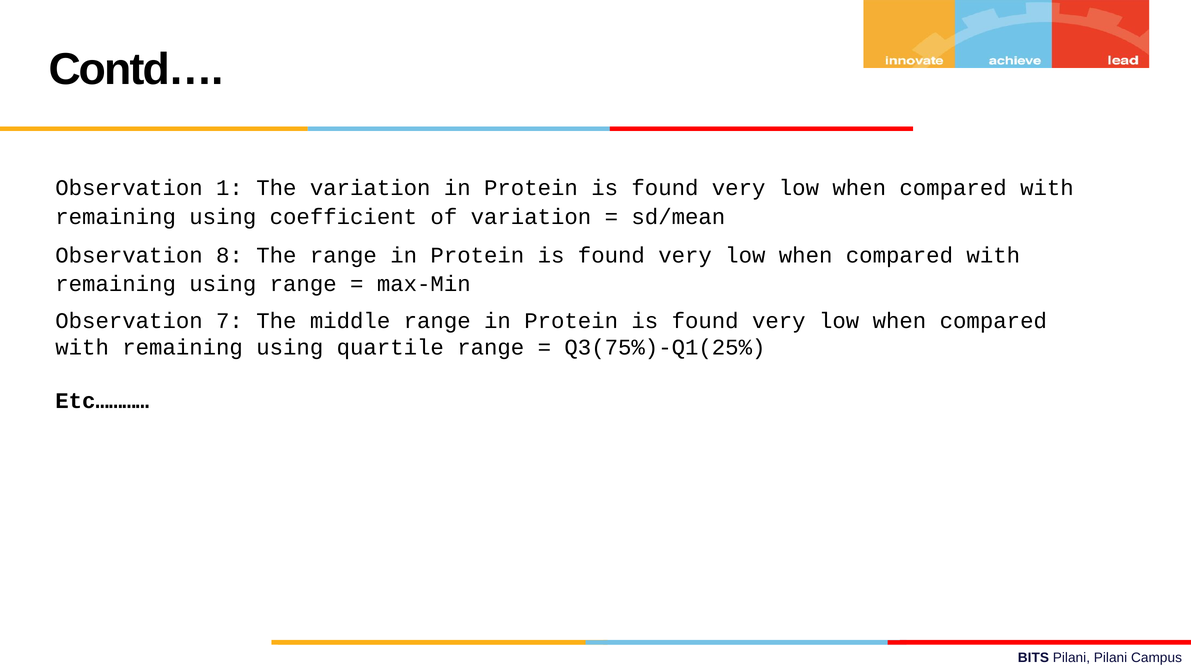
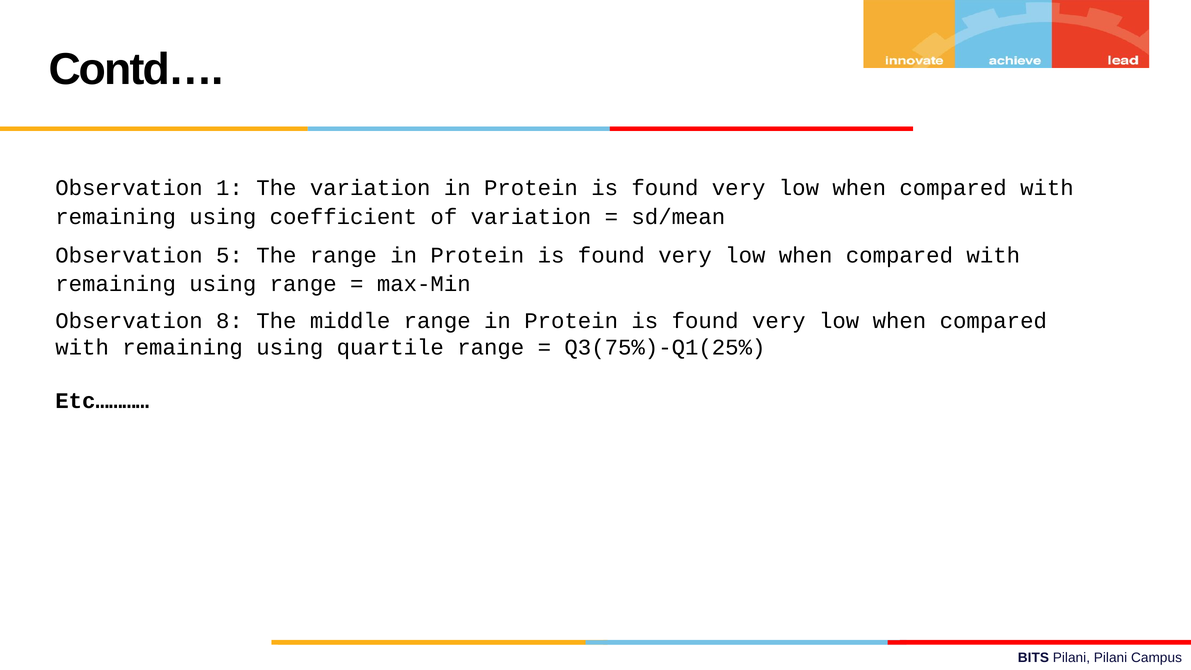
8: 8 -> 5
7: 7 -> 8
